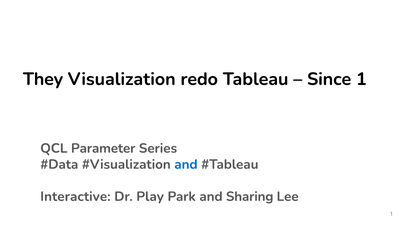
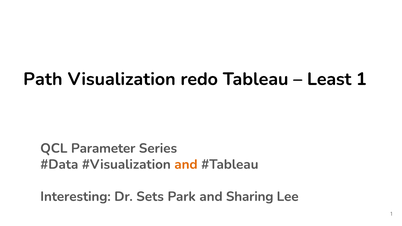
They: They -> Path
Since: Since -> Least
and at (186, 164) colour: blue -> orange
Interactive: Interactive -> Interesting
Play: Play -> Sets
